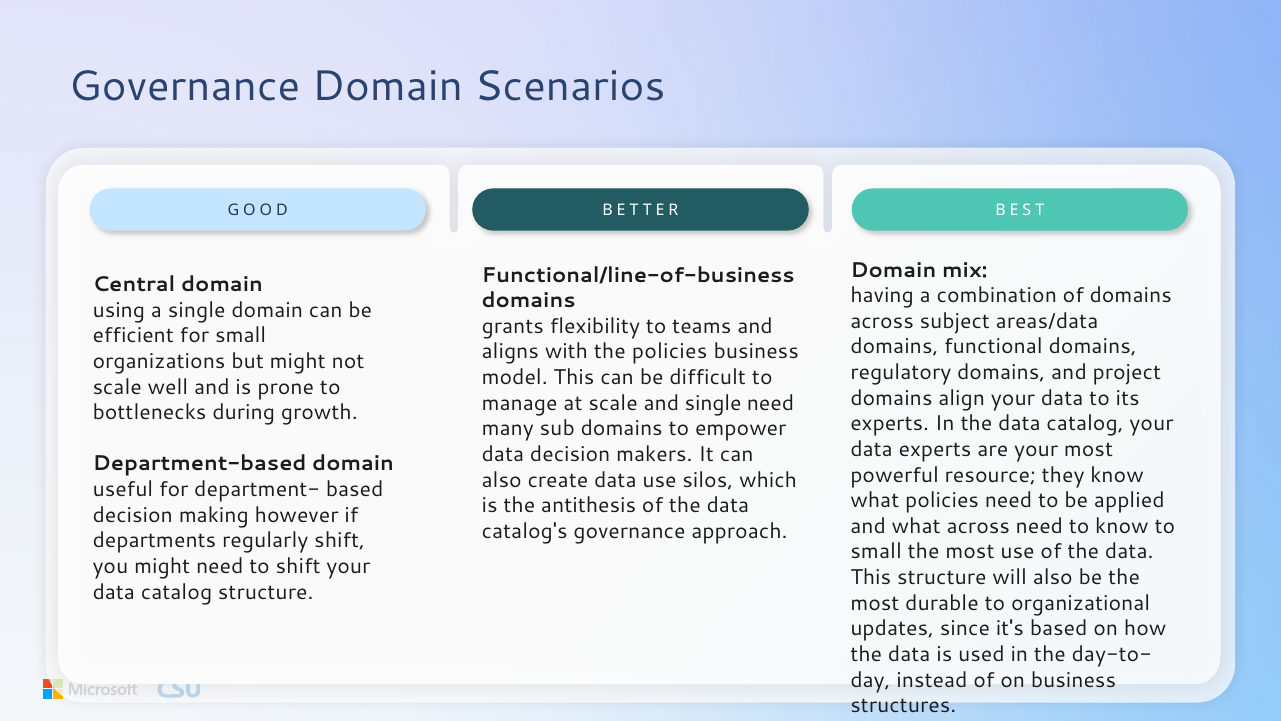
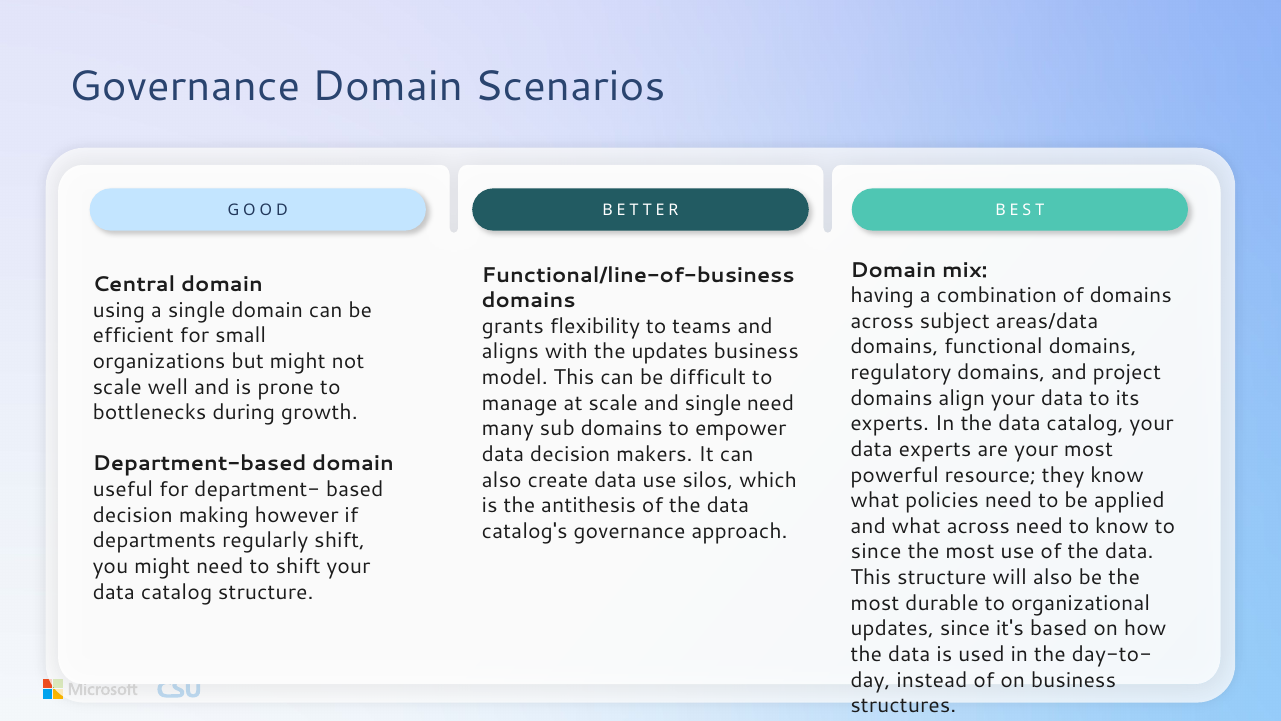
the policies: policies -> updates
small at (876, 552): small -> since
